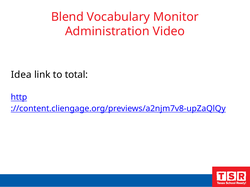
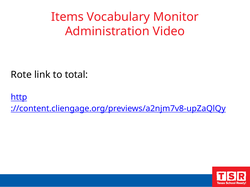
Blend: Blend -> Items
Idea: Idea -> Rote
